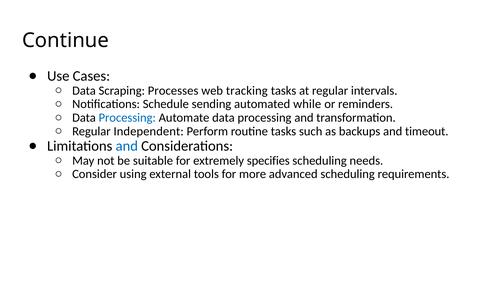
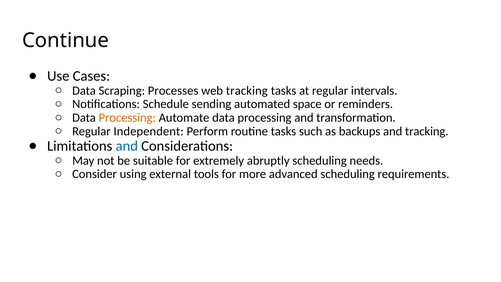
while: while -> space
Processing at (127, 118) colour: blue -> orange
and timeout: timeout -> tracking
specifies: specifies -> abruptly
